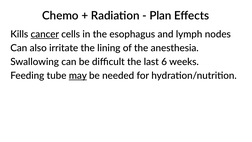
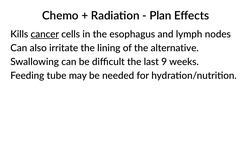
anesthesia: anesthesia -> alternative
6: 6 -> 9
may underline: present -> none
